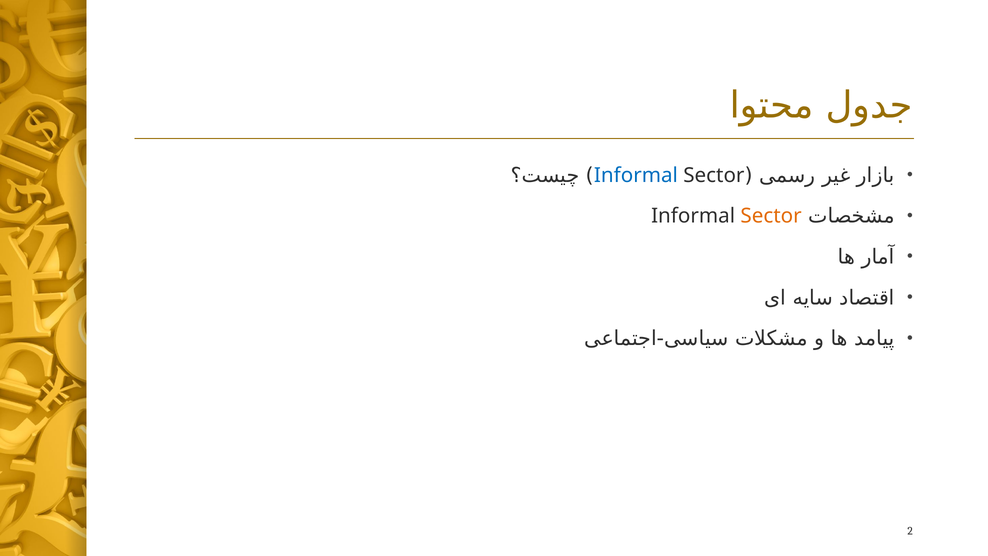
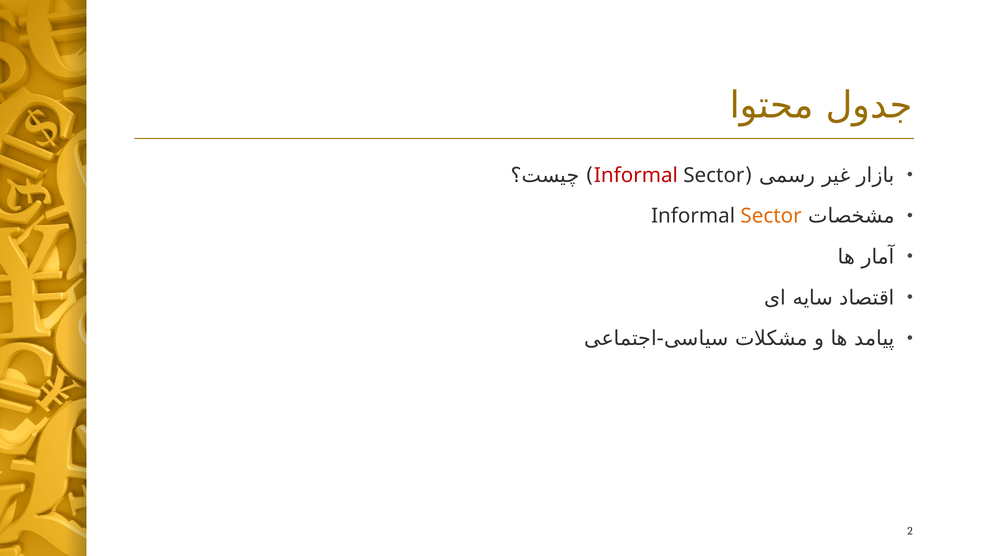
Informal at (636, 175) colour: blue -> red
